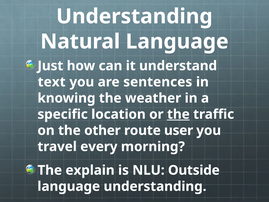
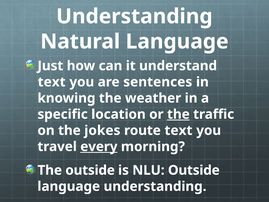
other: other -> jokes
route user: user -> text
every underline: none -> present
The explain: explain -> outside
